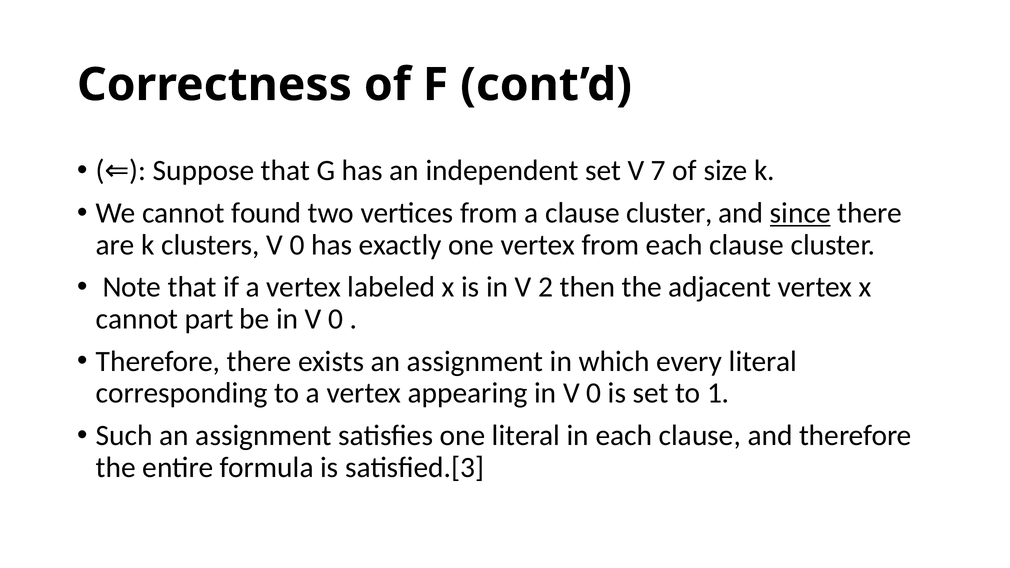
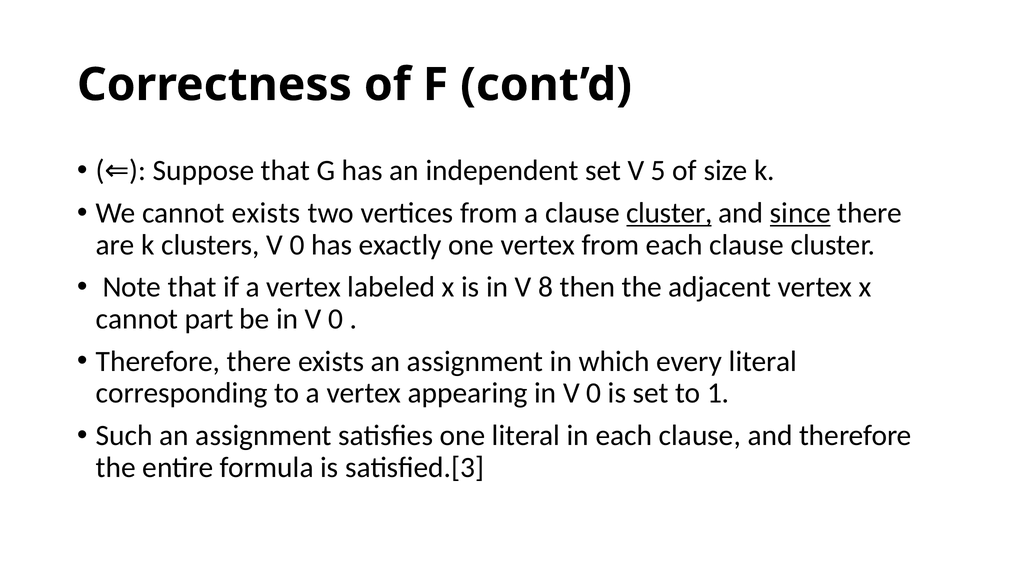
7: 7 -> 5
cannot found: found -> exists
cluster at (669, 213) underline: none -> present
2: 2 -> 8
